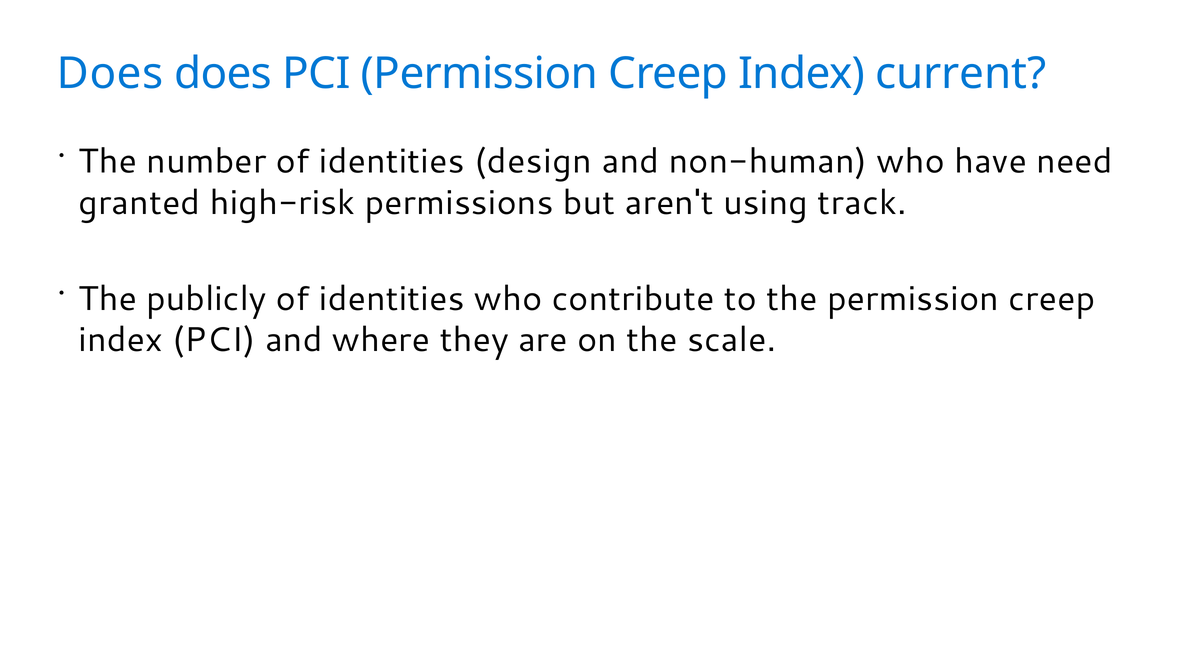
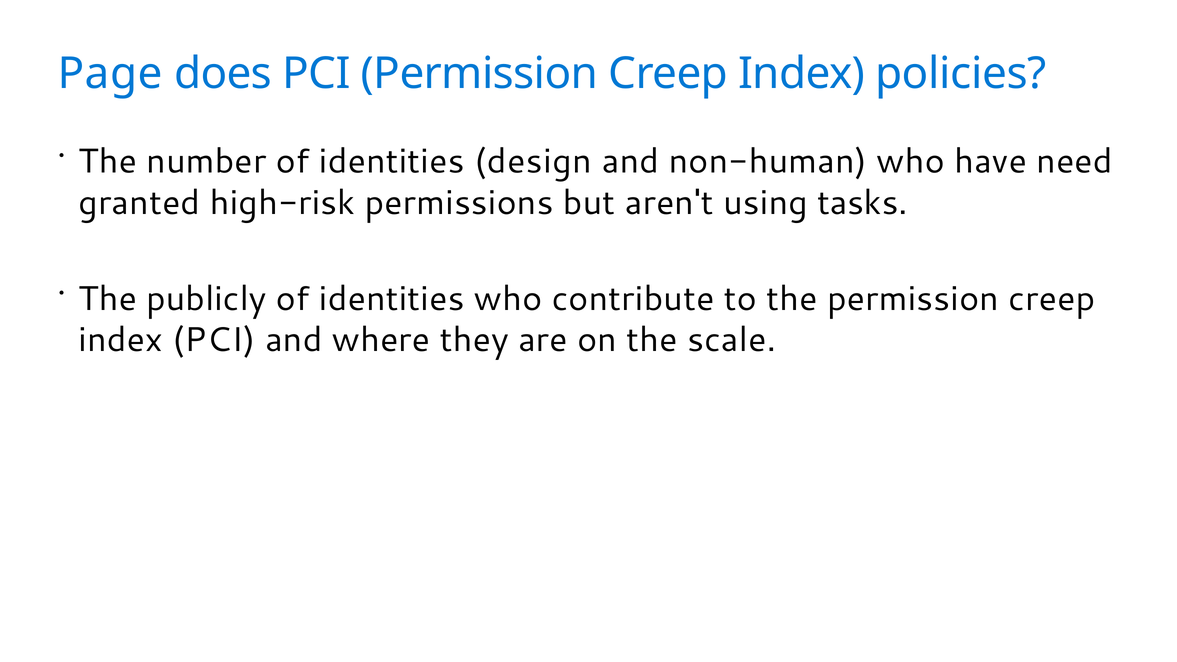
Does at (110, 74): Does -> Page
current: current -> policies
track: track -> tasks
